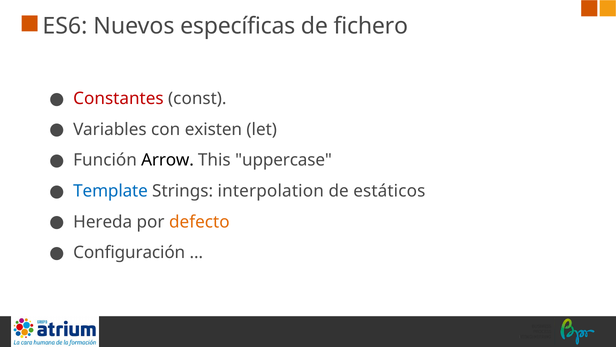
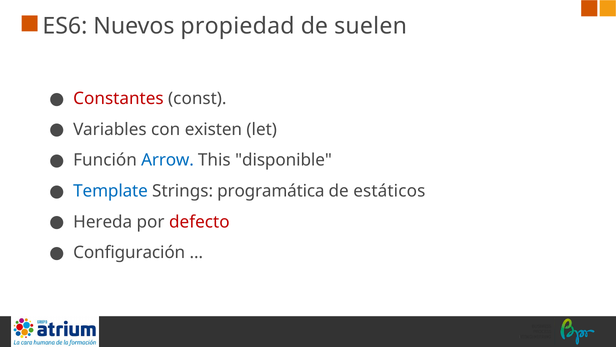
específicas: específicas -> propiedad
fichero: fichero -> suelen
Arrow colour: black -> blue
uppercase: uppercase -> disponible
interpolation: interpolation -> programática
defecto colour: orange -> red
